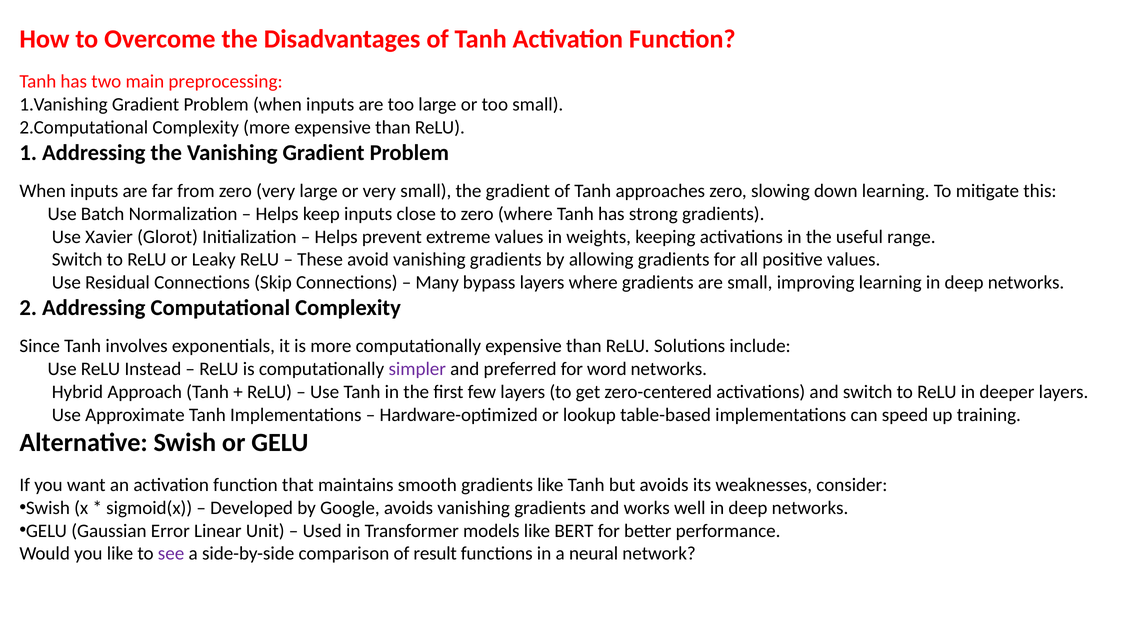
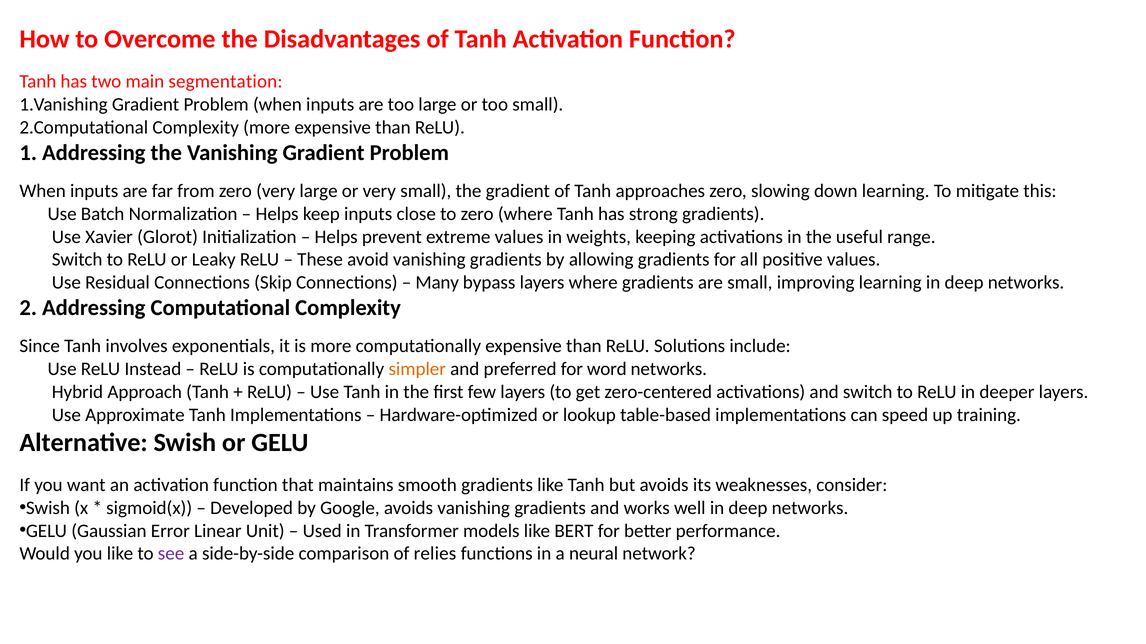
preprocessing: preprocessing -> segmentation
simpler colour: purple -> orange
result: result -> relies
